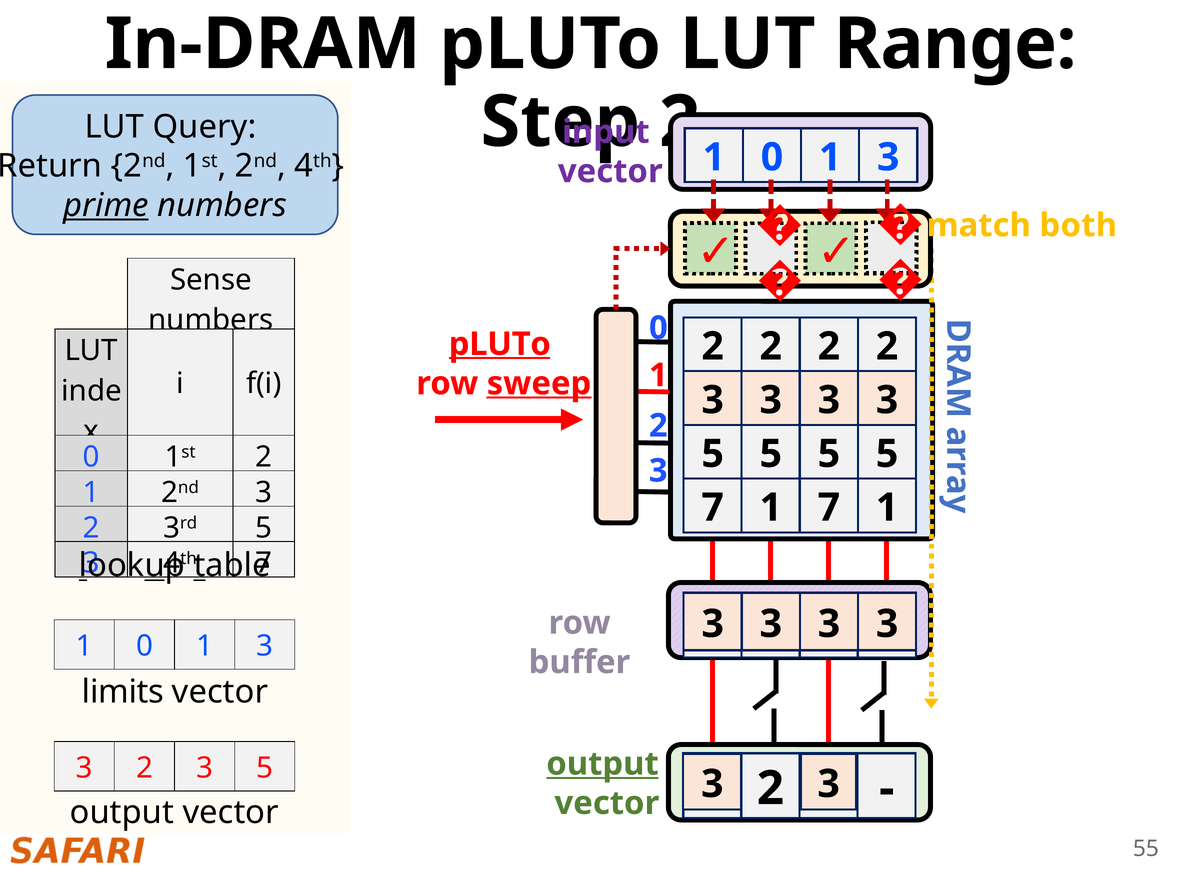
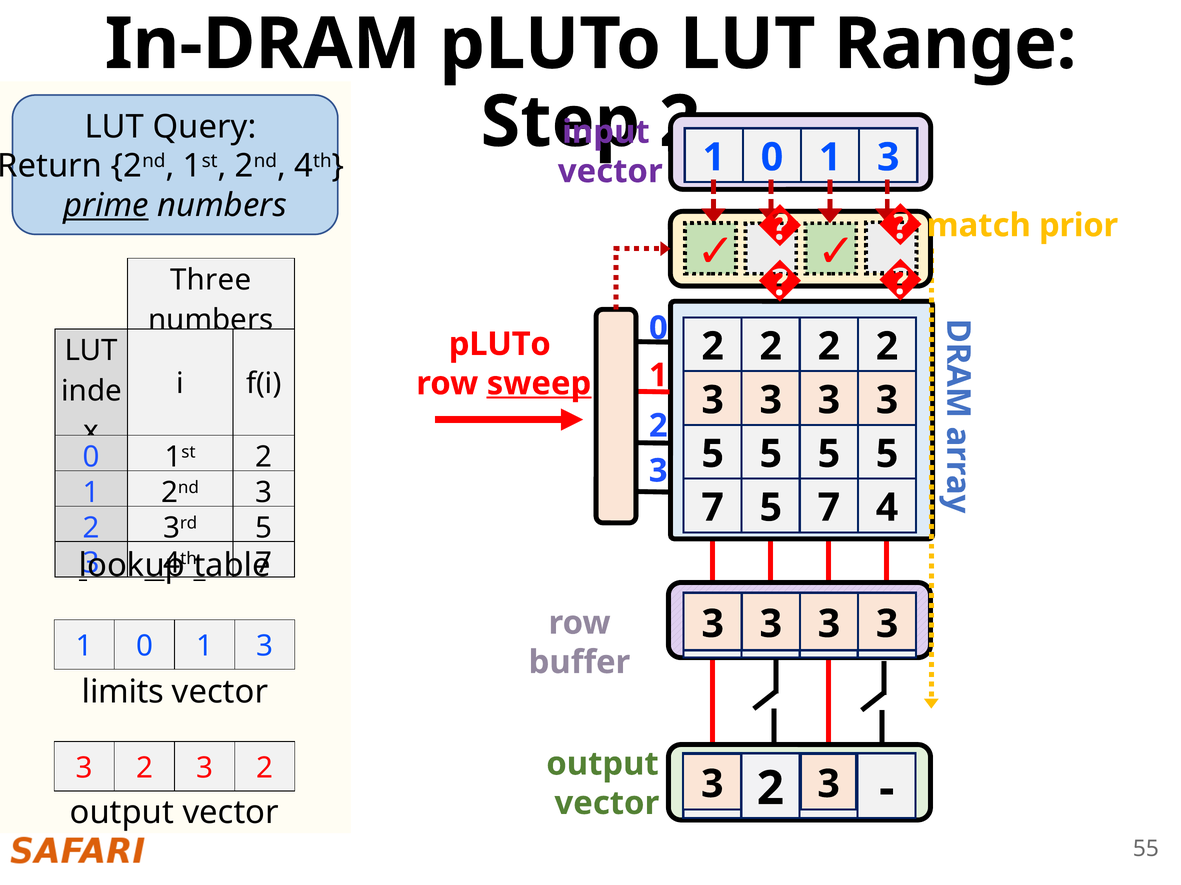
both: both -> prior
Sense: Sense -> Three
pLUTo at (500, 344) underline: present -> none
1 at (771, 508): 1 -> 5
1 at (887, 508): 1 -> 4
output at (602, 764) underline: present -> none
2 3 5: 5 -> 2
